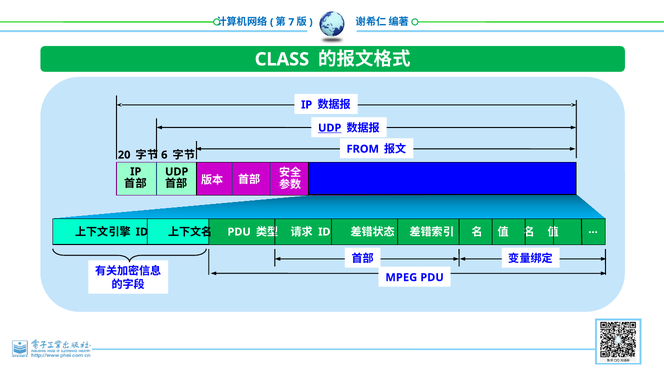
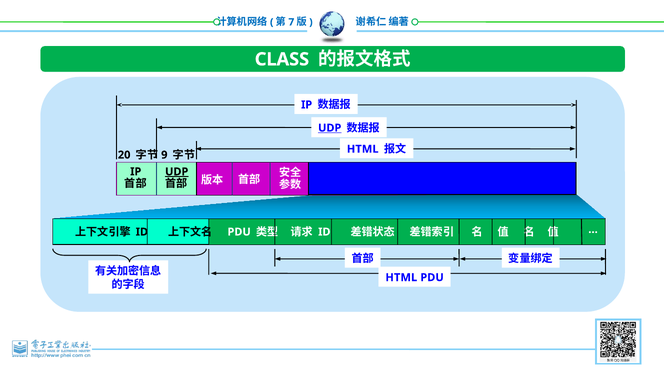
FROM at (363, 149): FROM -> HTML
6: 6 -> 9
UDP at (177, 172) underline: none -> present
MPEG at (401, 277): MPEG -> HTML
